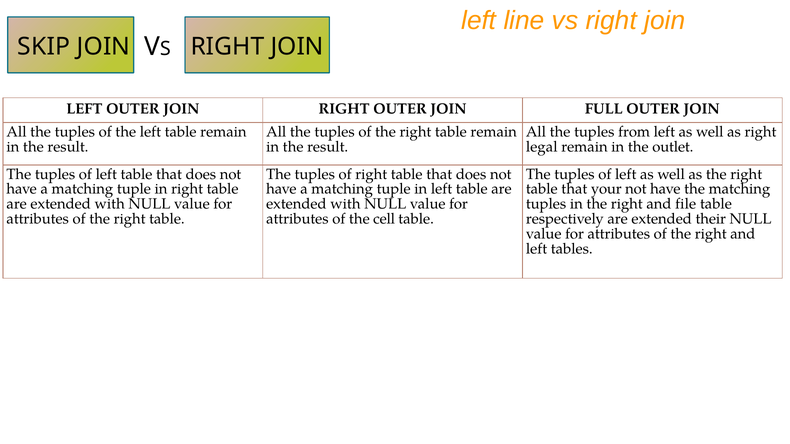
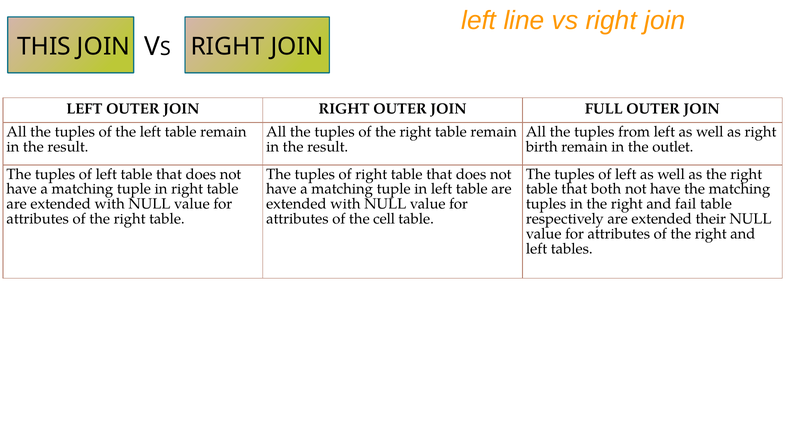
SKIP: SKIP -> THIS
legal: legal -> birth
your: your -> both
file: file -> fail
